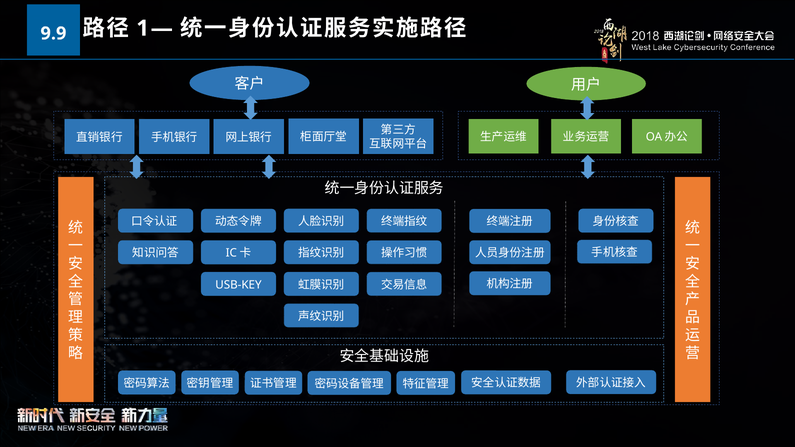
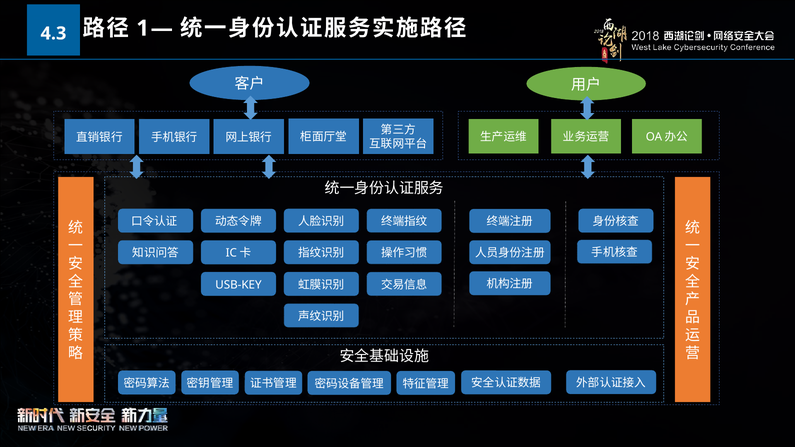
9.9: 9.9 -> 4.3
